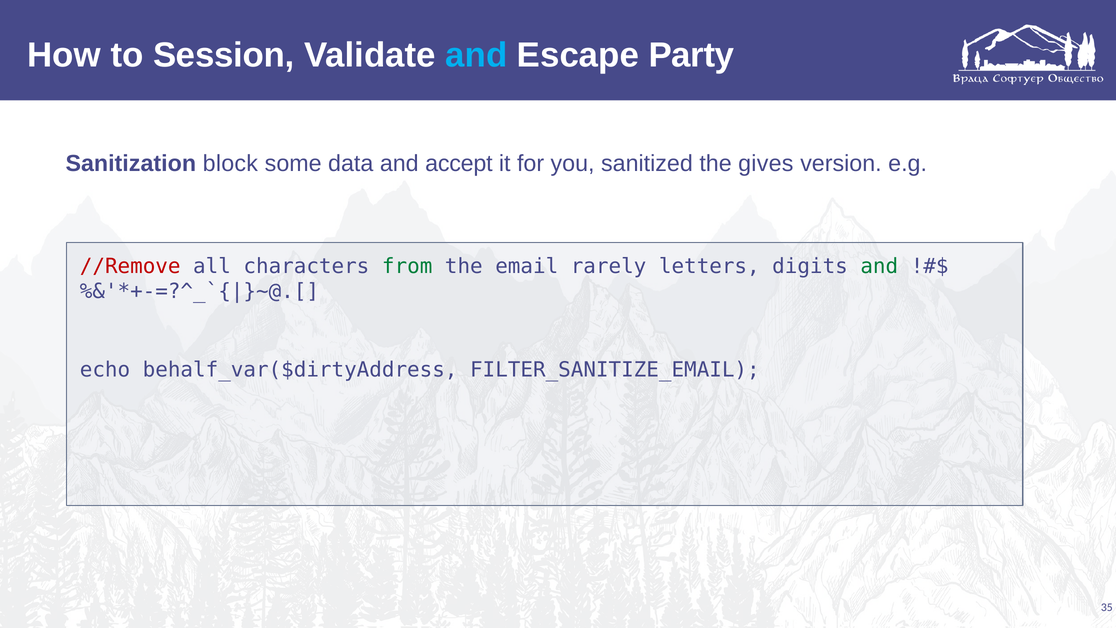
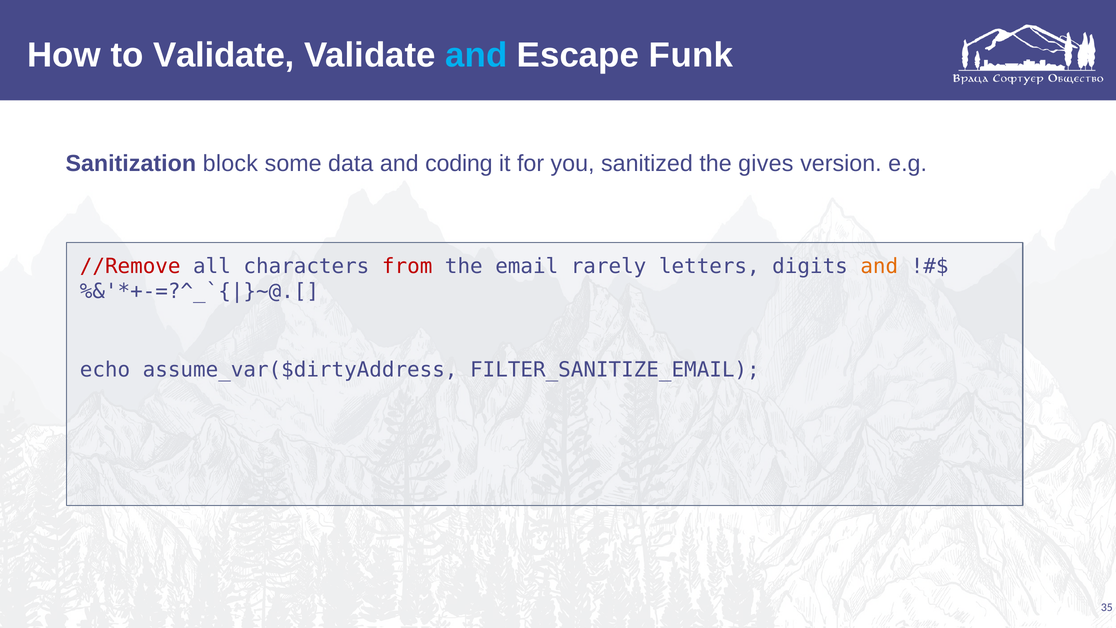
to Session: Session -> Validate
Party: Party -> Funk
accept: accept -> coding
from colour: green -> red
and at (879, 266) colour: green -> orange
behalf_var($dirtyAddress: behalf_var($dirtyAddress -> assume_var($dirtyAddress
